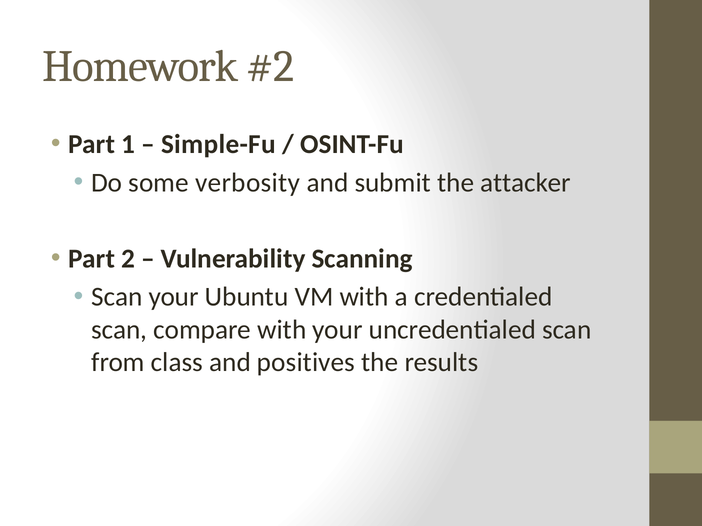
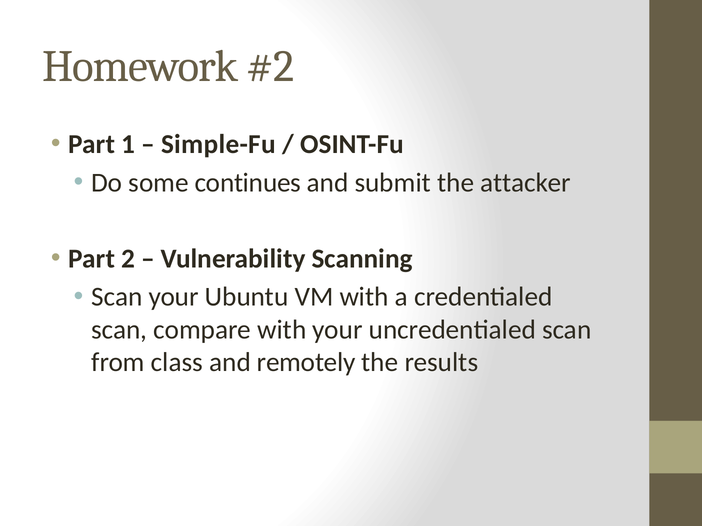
verbosity: verbosity -> continues
positives: positives -> remotely
